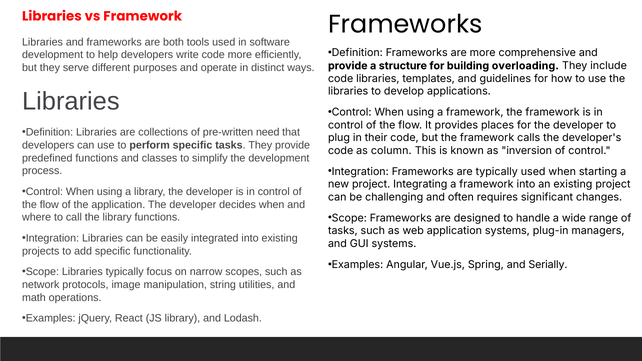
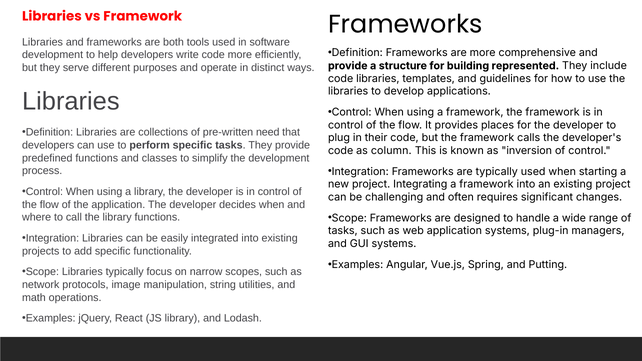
overloading: overloading -> represented
Serially: Serially -> Putting
